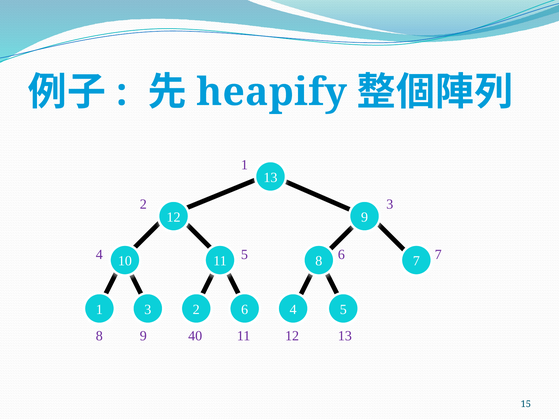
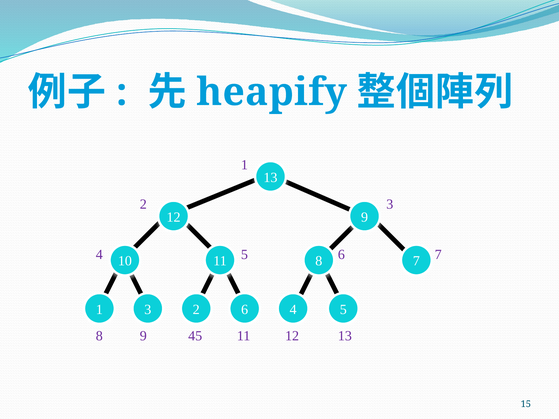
40: 40 -> 45
